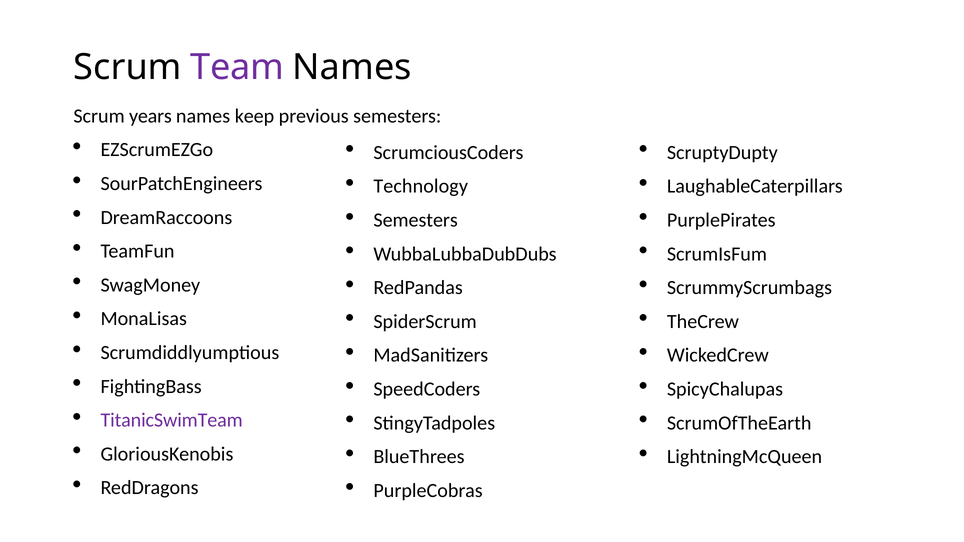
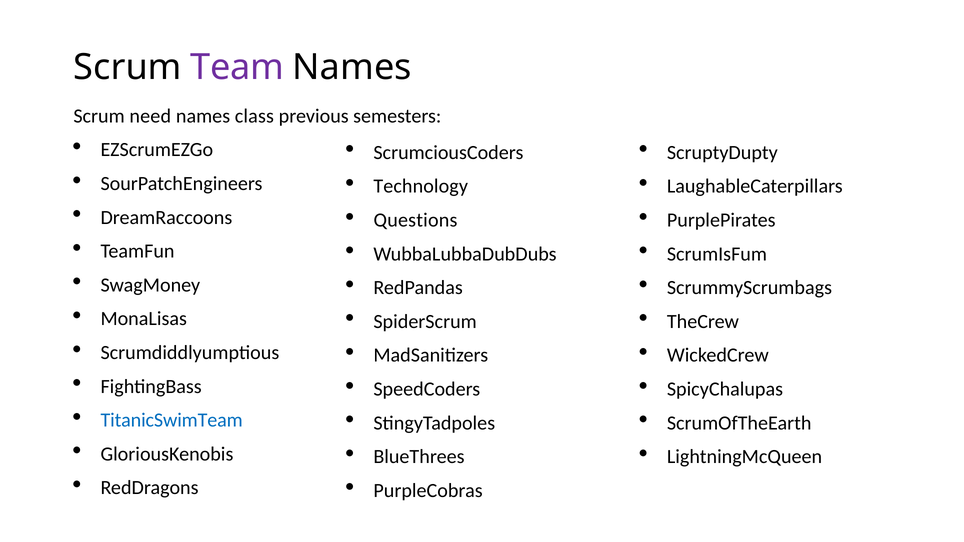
years: years -> need
keep: keep -> class
Semesters at (416, 220): Semesters -> Questions
TitanicSwimTeam colour: purple -> blue
